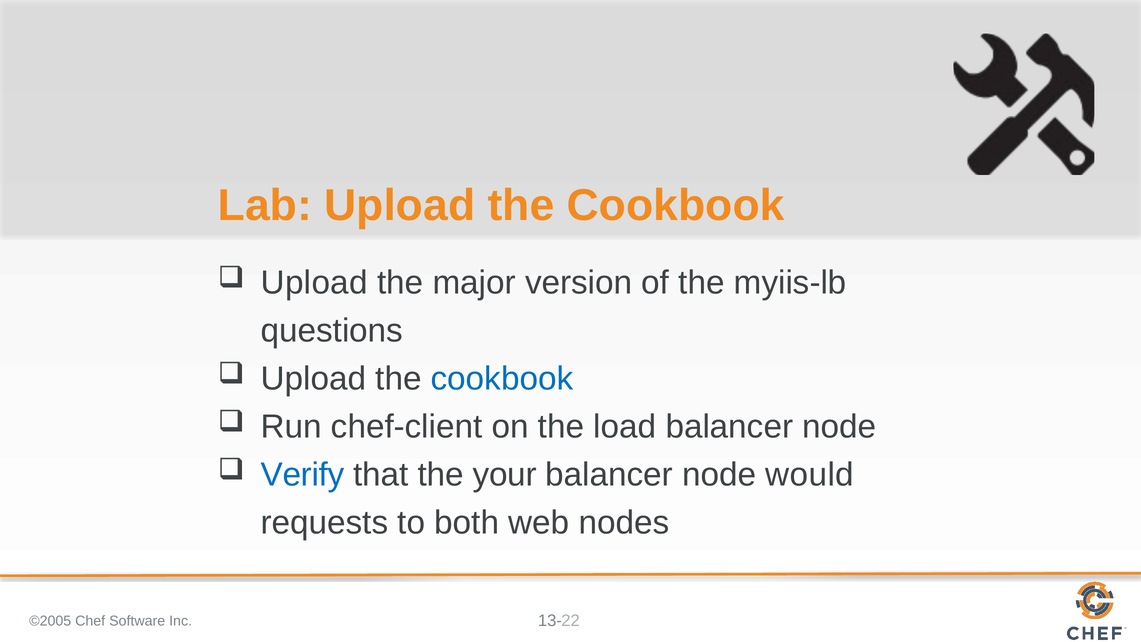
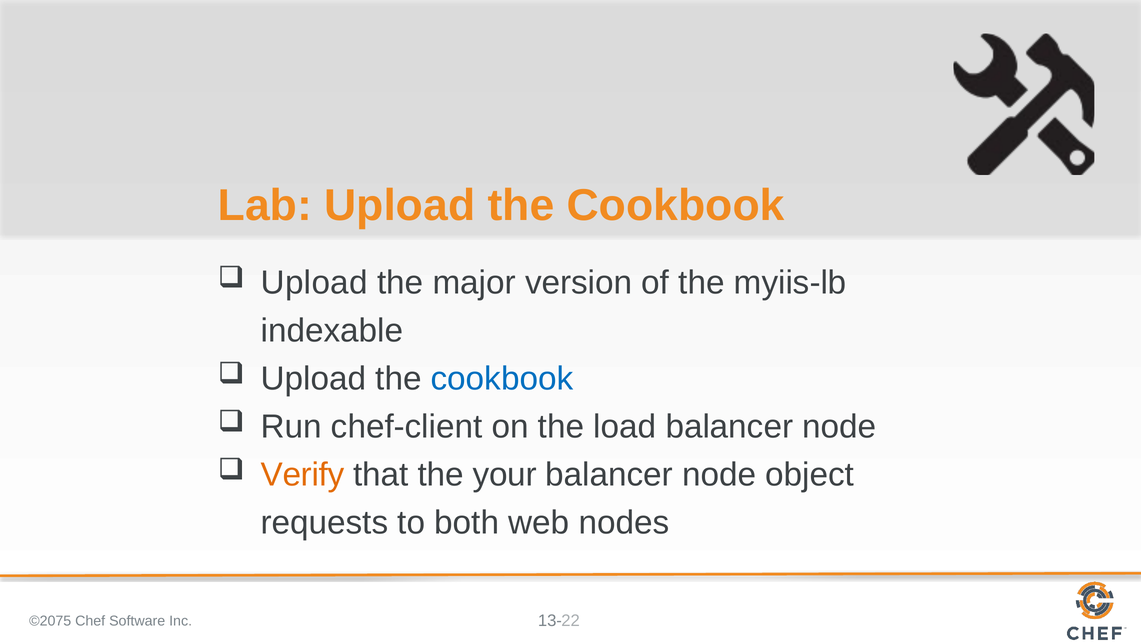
questions: questions -> indexable
Verify colour: blue -> orange
would: would -> object
©2005: ©2005 -> ©2075
